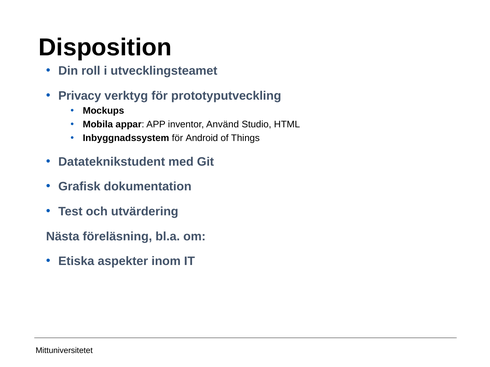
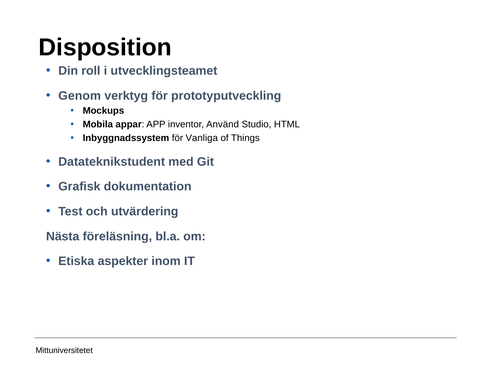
Privacy: Privacy -> Genom
Android: Android -> Vanliga
